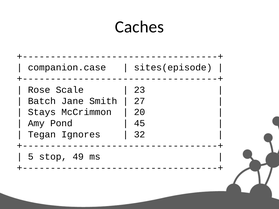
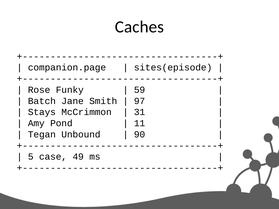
companion.case: companion.case -> companion.page
Scale: Scale -> Funky
23: 23 -> 59
27: 27 -> 97
20: 20 -> 31
45: 45 -> 11
Ignores: Ignores -> Unbound
32: 32 -> 90
stop: stop -> case
